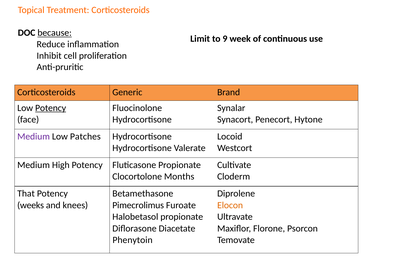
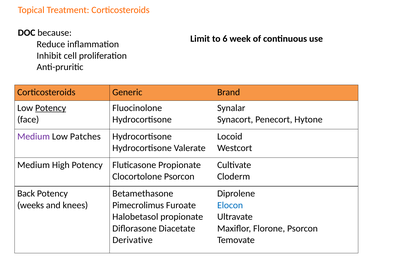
because underline: present -> none
9: 9 -> 6
Clocortolone Months: Months -> Psorcon
That: That -> Back
Elocon colour: orange -> blue
Phenytoin: Phenytoin -> Derivative
